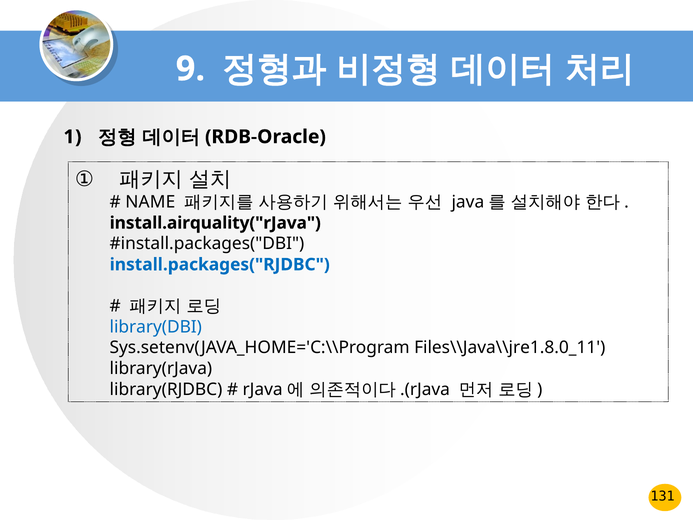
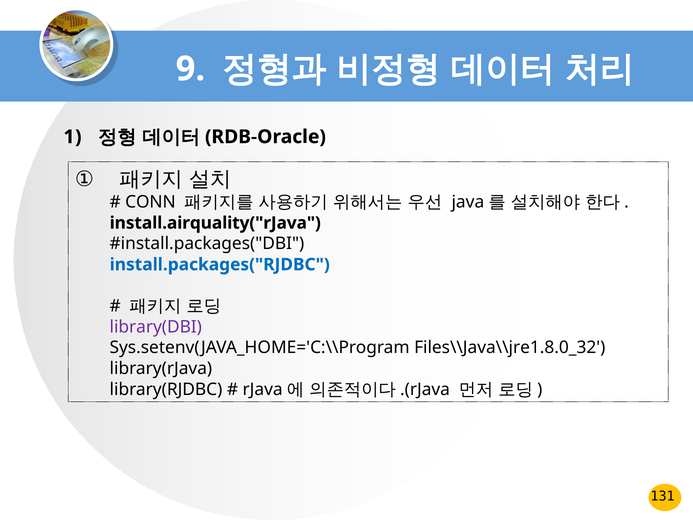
NAME: NAME -> CONN
library(DBI colour: blue -> purple
Files\\Java\\jre1.8.0_11: Files\\Java\\jre1.8.0_11 -> Files\\Java\\jre1.8.0_32
